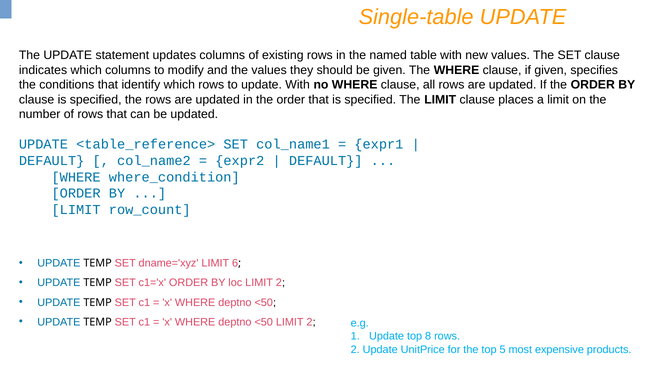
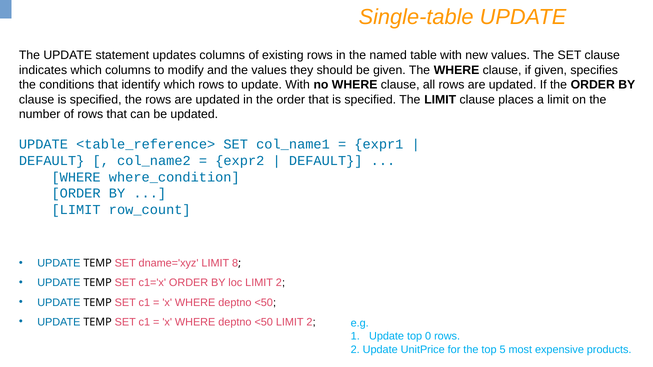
6: 6 -> 8
8: 8 -> 0
